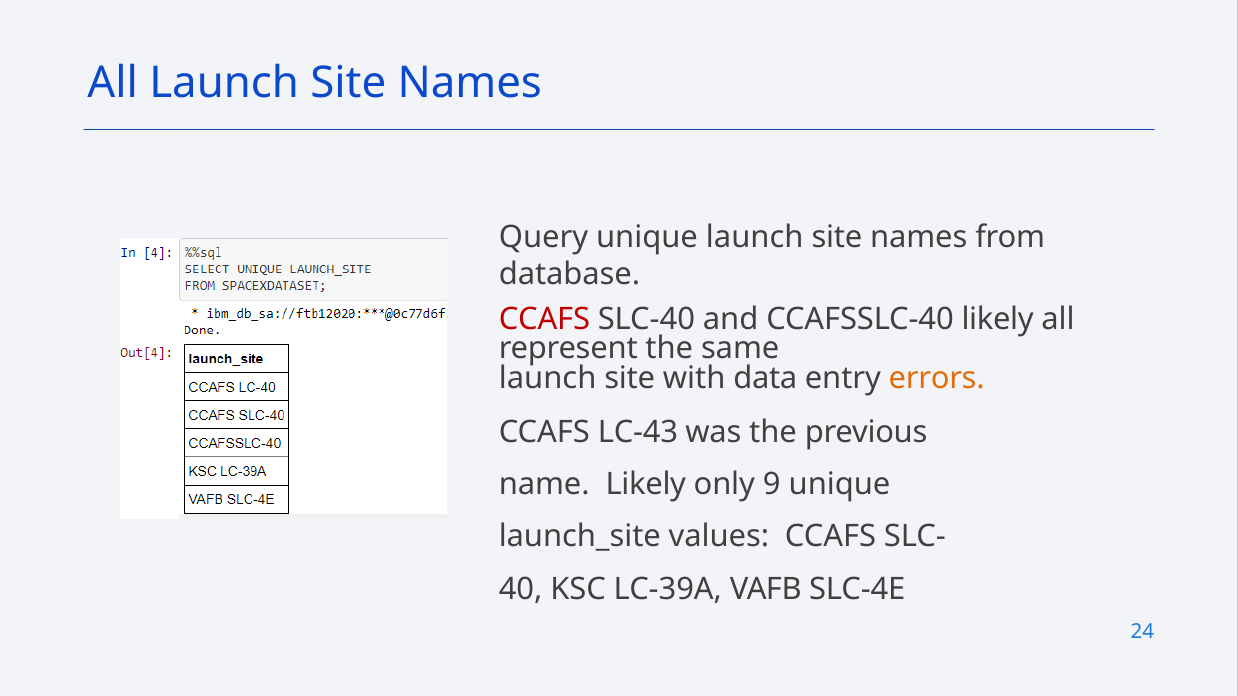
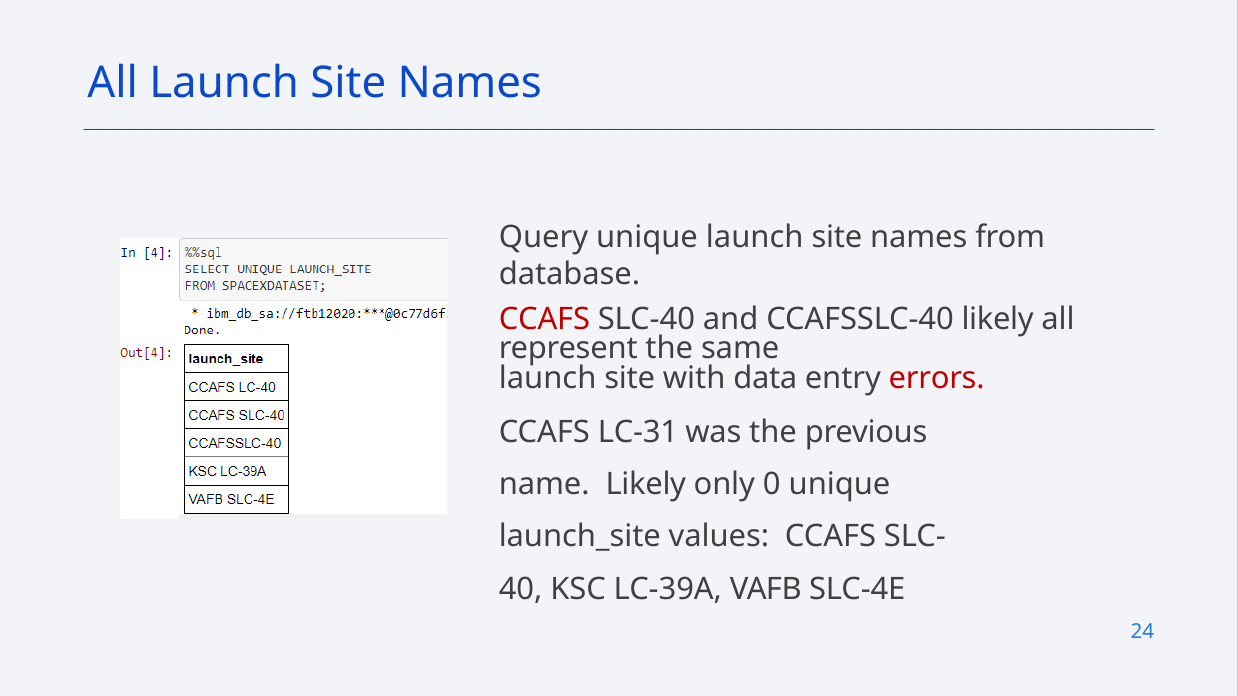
errors colour: orange -> red
LC-43: LC-43 -> LC-31
9: 9 -> 0
